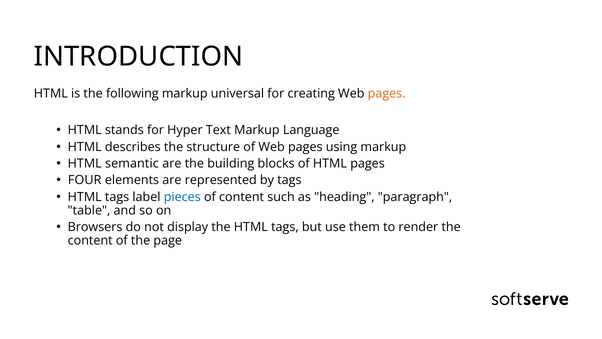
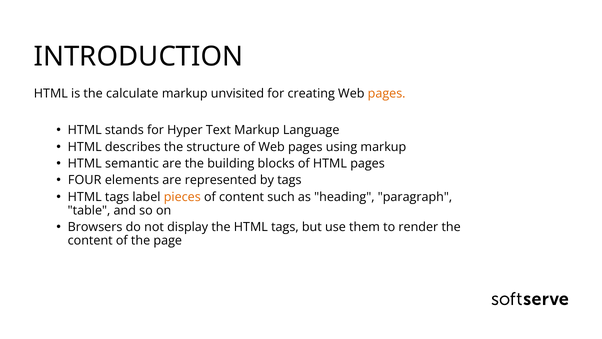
following: following -> calculate
universal: universal -> unvisited
pieces colour: blue -> orange
